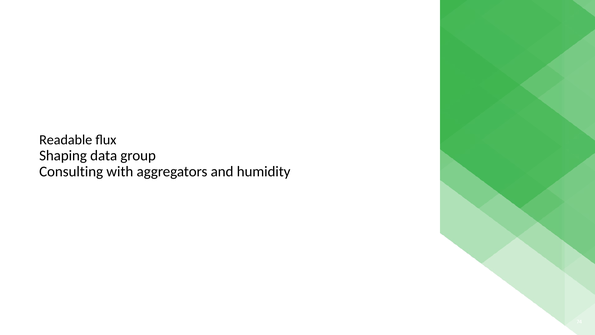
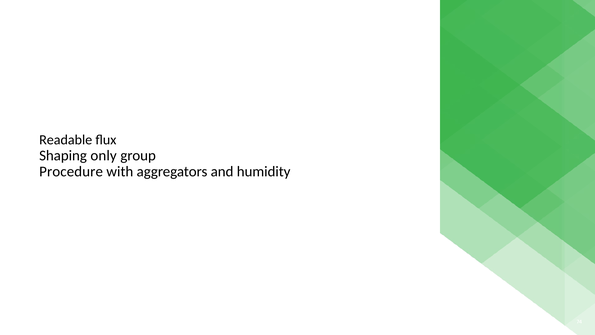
data: data -> only
Consulting: Consulting -> Procedure
